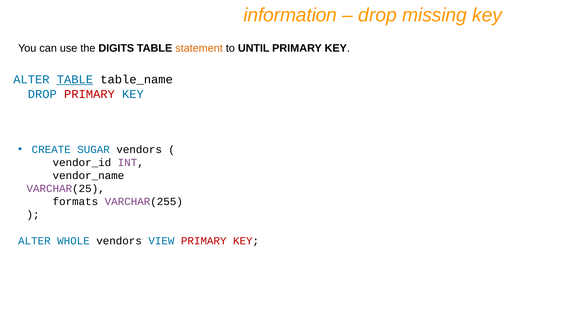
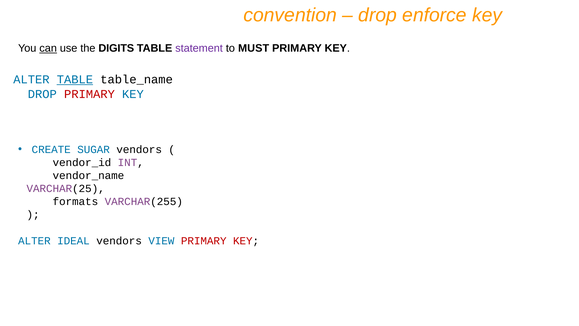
information: information -> convention
missing: missing -> enforce
can underline: none -> present
statement colour: orange -> purple
UNTIL: UNTIL -> MUST
WHOLE: WHOLE -> IDEAL
